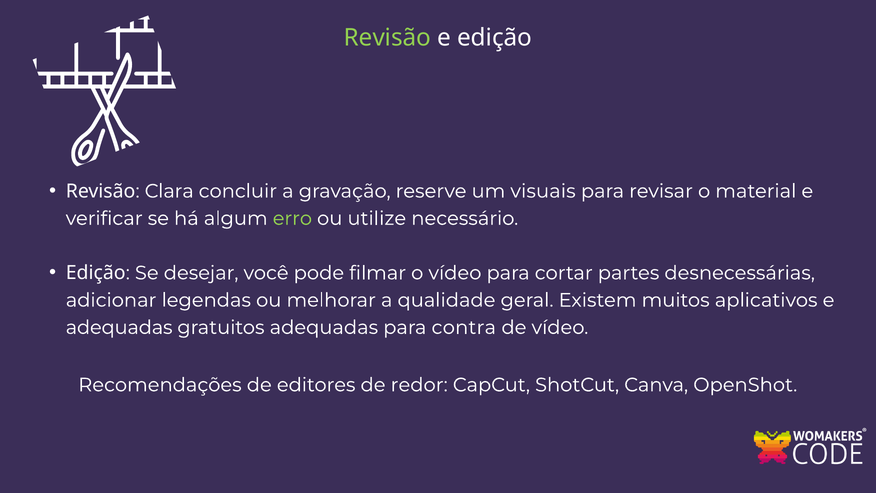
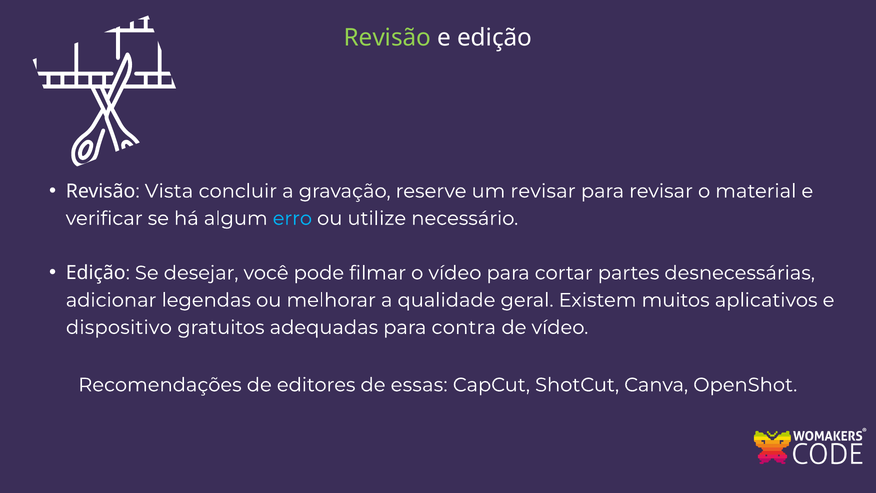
Clara: Clara -> Vista
um visuais: visuais -> revisar
erro colour: light green -> light blue
adequadas at (119, 327): adequadas -> dispositivo
redor: redor -> essas
